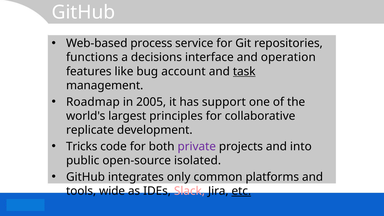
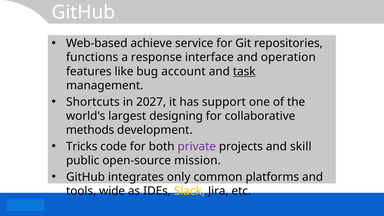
process: process -> achieve
decisions: decisions -> response
Roadmap: Roadmap -> Shortcuts
2005: 2005 -> 2027
principles: principles -> designing
replicate: replicate -> methods
into: into -> skill
isolated: isolated -> mission
Slack colour: pink -> yellow
etc underline: present -> none
